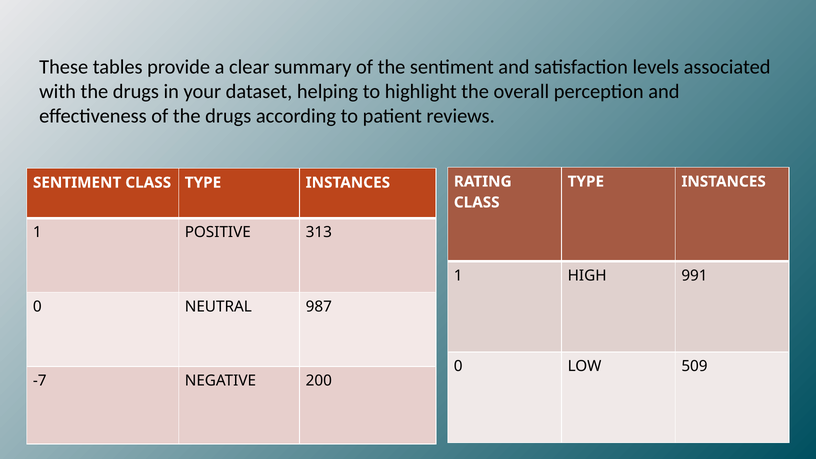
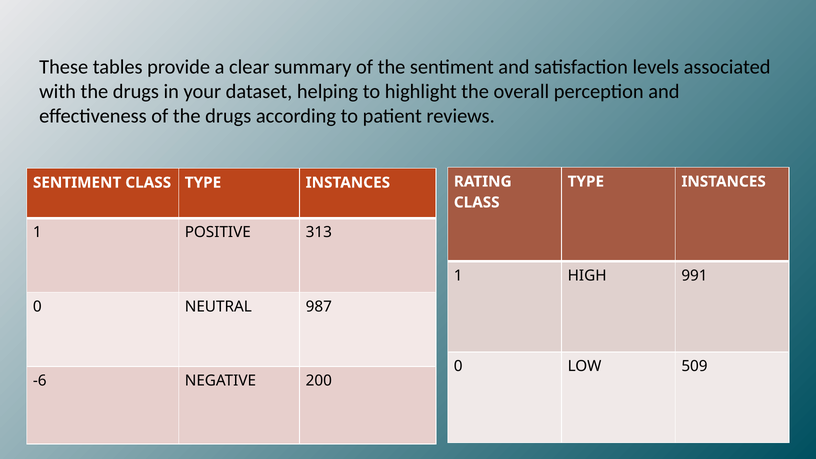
-7: -7 -> -6
